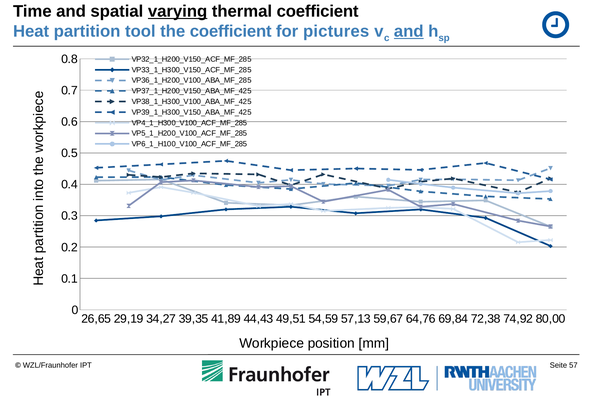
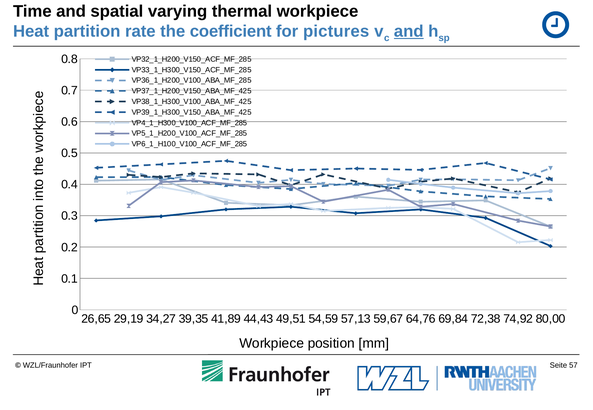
varying underline: present -> none
thermal coefficient: coefficient -> workpiece
tool: tool -> rate
